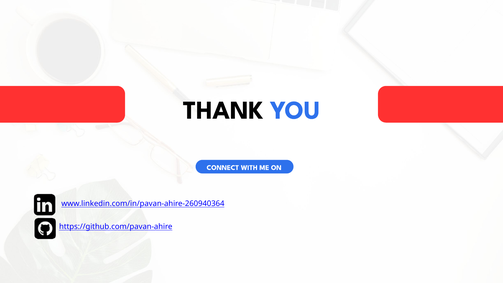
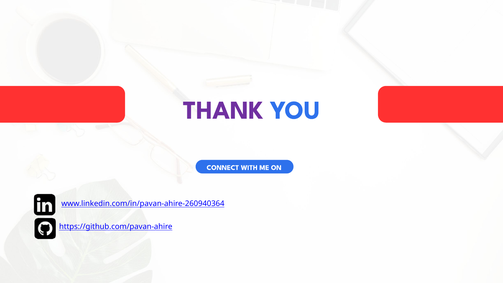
THANK colour: black -> purple
